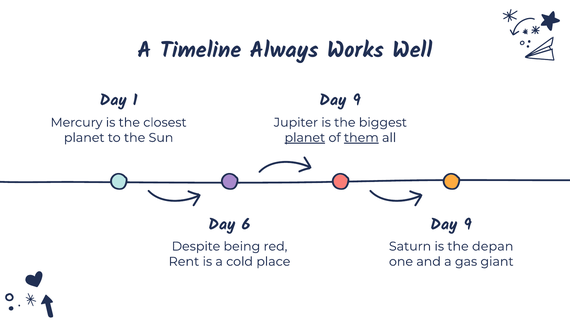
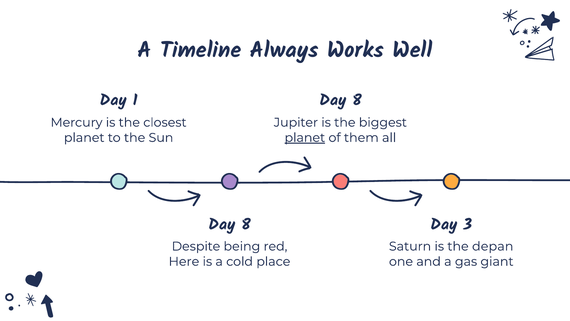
9 at (357, 100): 9 -> 8
them underline: present -> none
6 at (246, 224): 6 -> 8
9 at (468, 224): 9 -> 3
Rent: Rent -> Here
